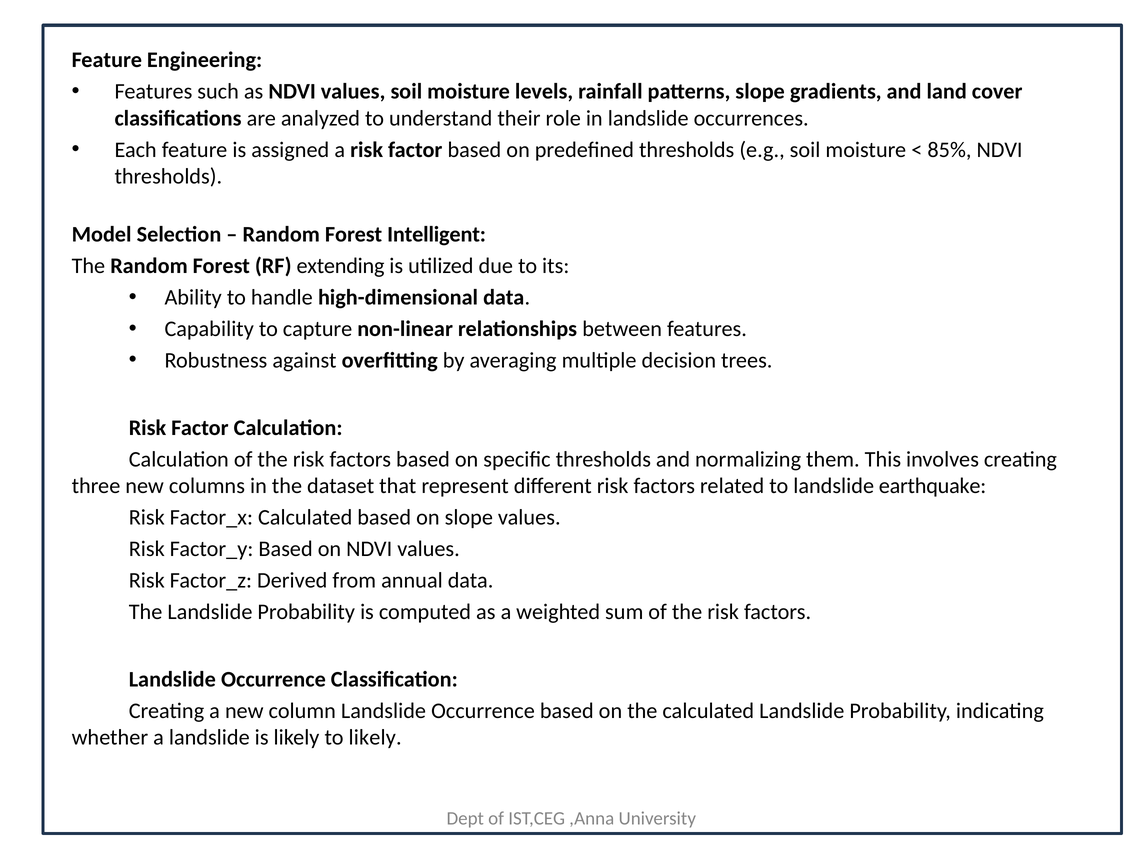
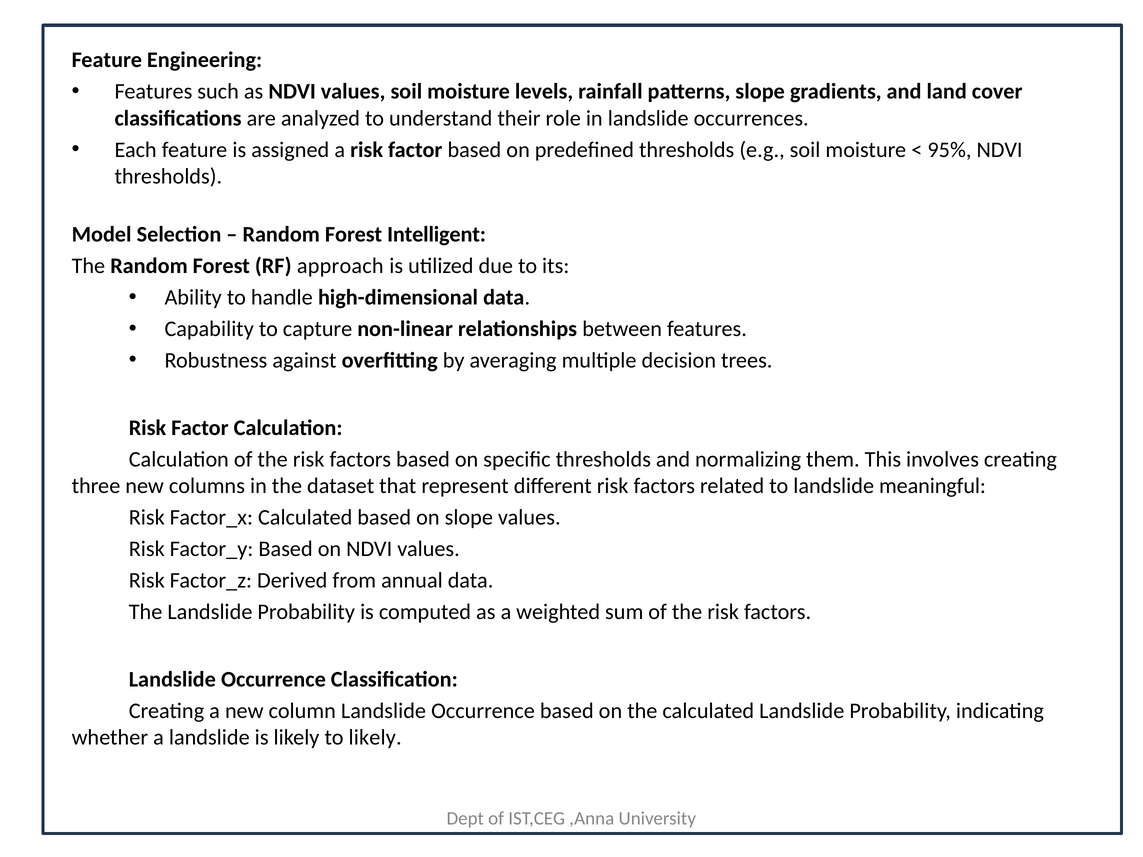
85%: 85% -> 95%
extending: extending -> approach
earthquake: earthquake -> meaningful
